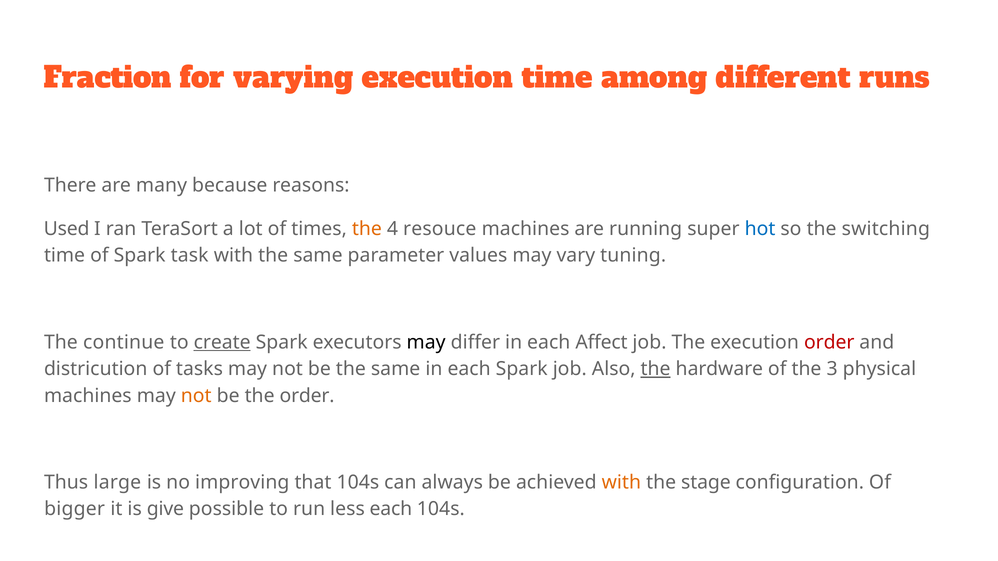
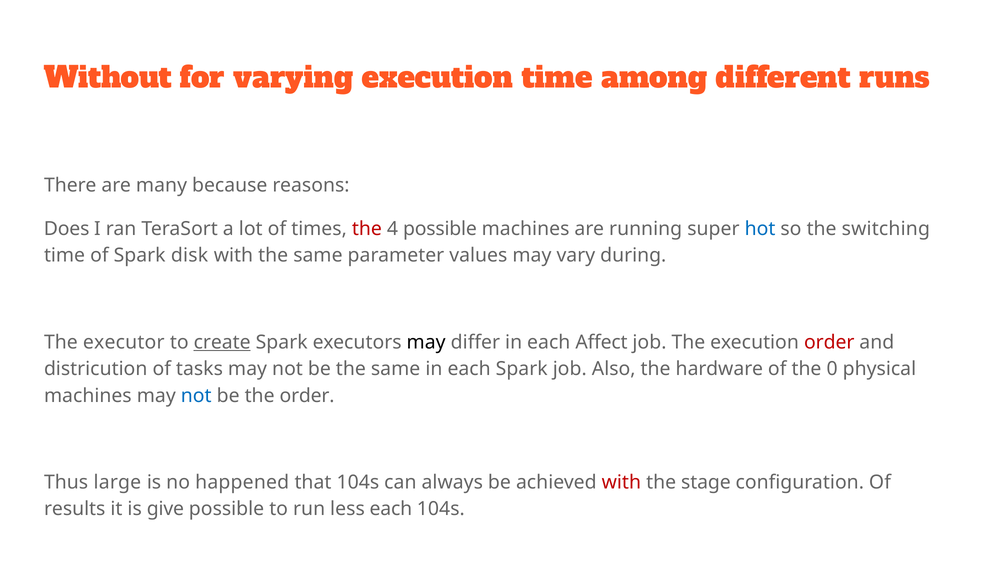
Fraction: Fraction -> Without
Used: Used -> Does
the at (367, 229) colour: orange -> red
4 resouce: resouce -> possible
task: task -> disk
tuning: tuning -> during
continue: continue -> executor
the at (656, 369) underline: present -> none
3: 3 -> 0
not at (196, 396) colour: orange -> blue
improving: improving -> happened
with at (621, 483) colour: orange -> red
bigger: bigger -> results
